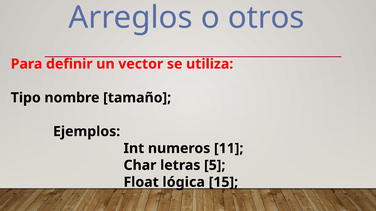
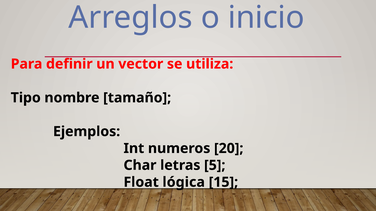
otros: otros -> inicio
11: 11 -> 20
